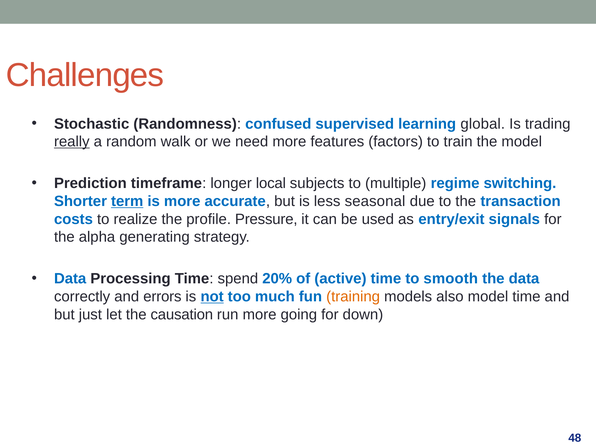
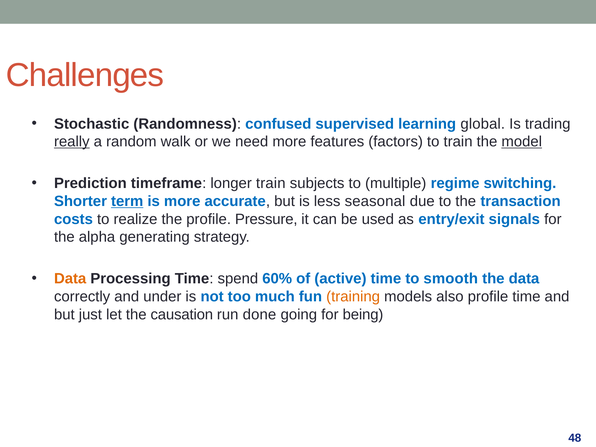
model at (522, 142) underline: none -> present
longer local: local -> train
Data at (70, 279) colour: blue -> orange
20%: 20% -> 60%
errors: errors -> under
not underline: present -> none
also model: model -> profile
run more: more -> done
down: down -> being
